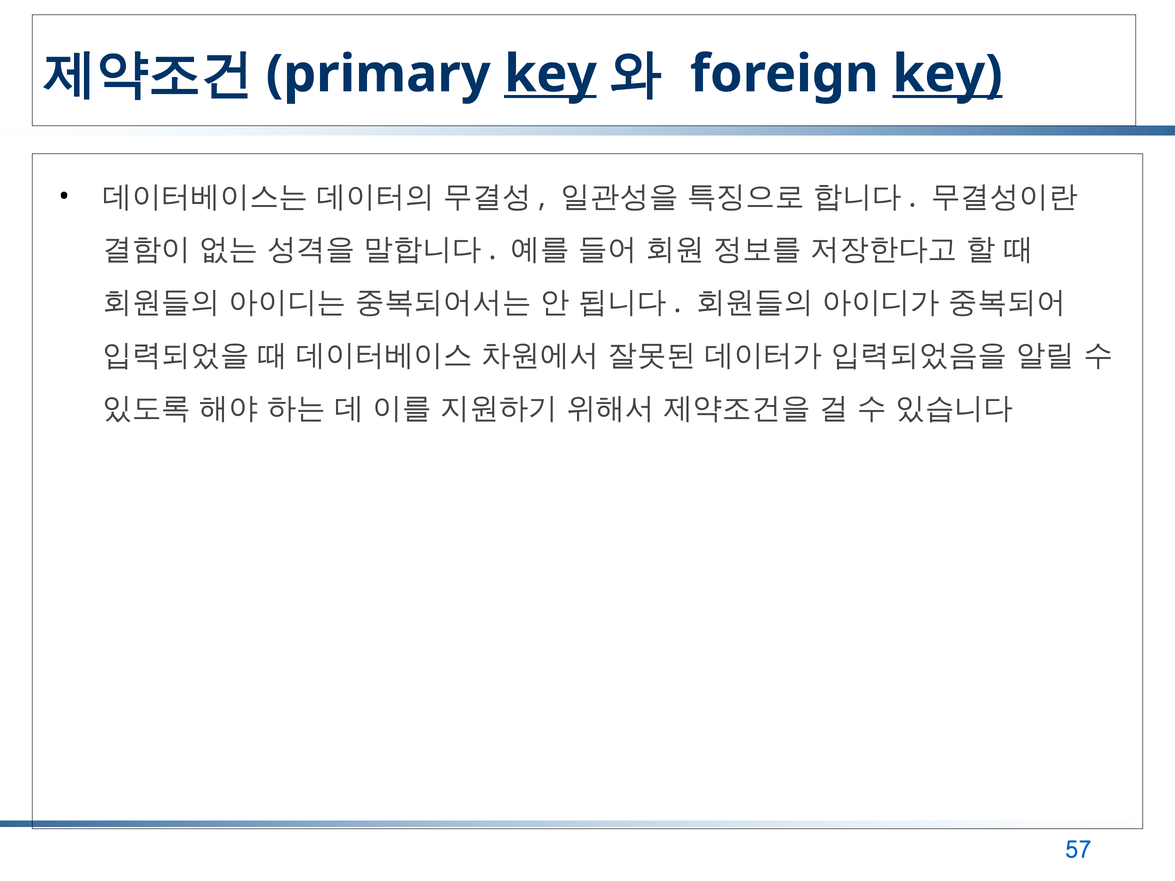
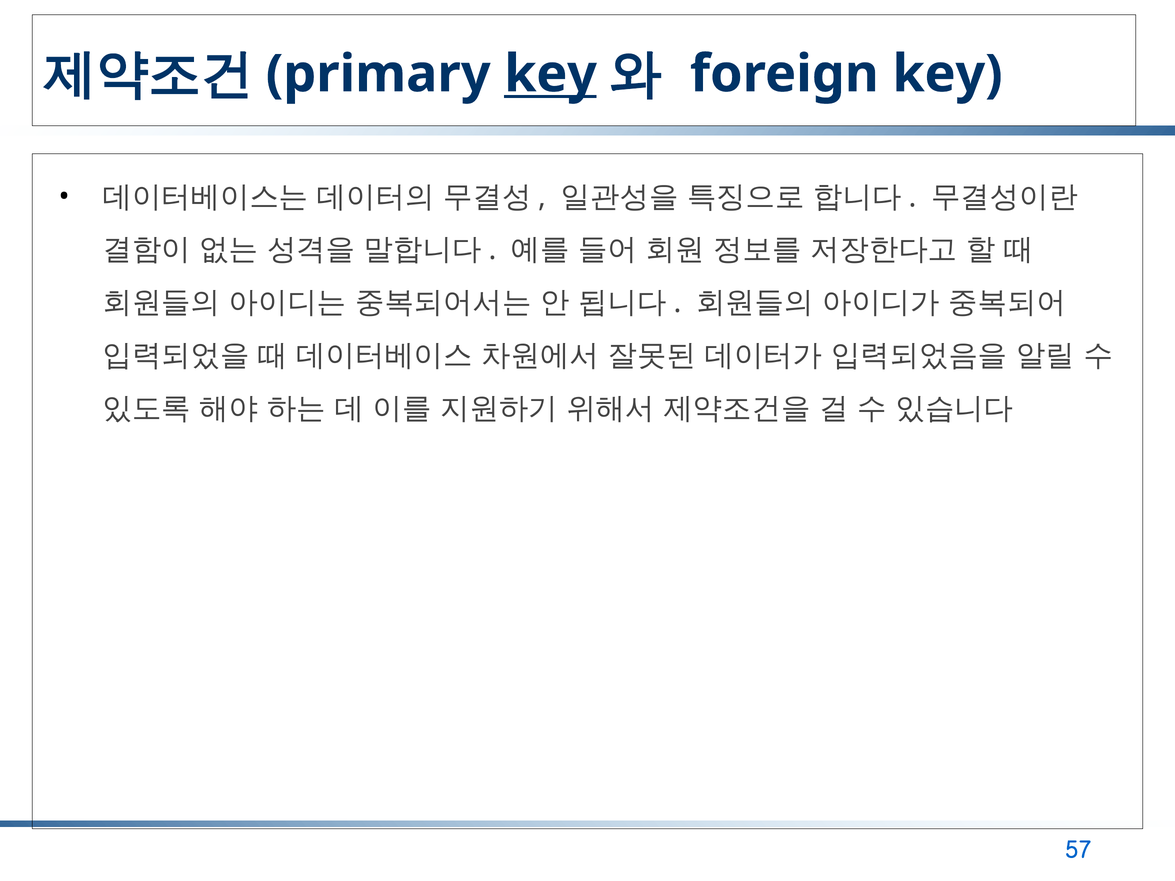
key at (948, 74) underline: present -> none
